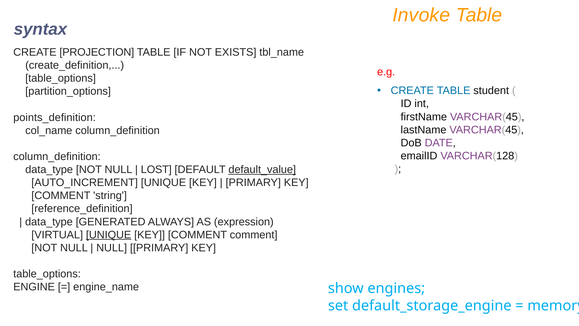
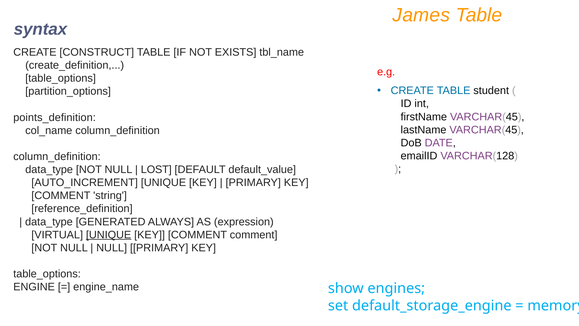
Invoke: Invoke -> James
PROJECTION: PROJECTION -> CONSTRUCT
default_value underline: present -> none
